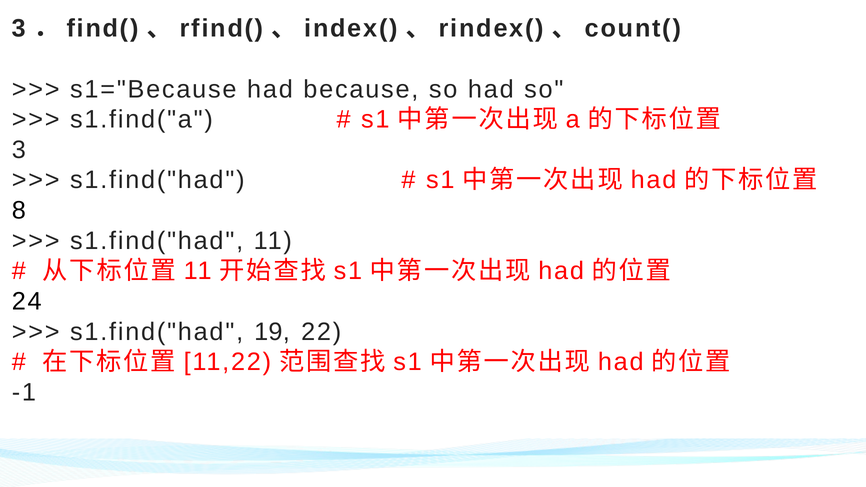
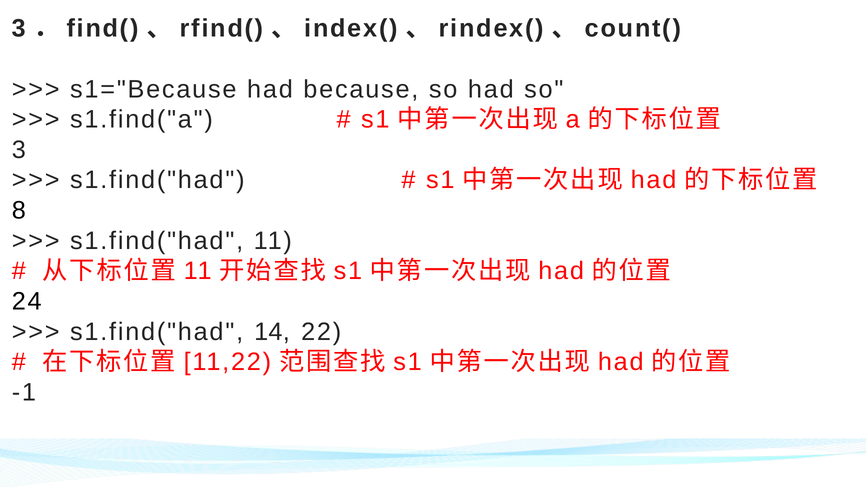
19: 19 -> 14
